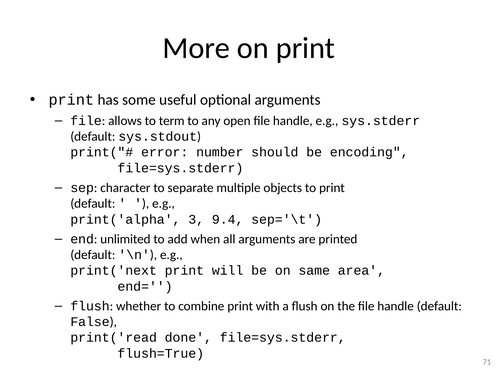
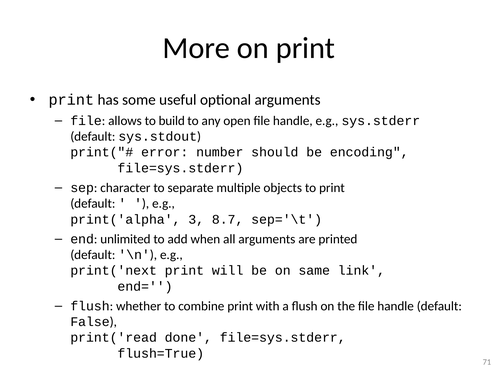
term: term -> build
9.4: 9.4 -> 8.7
area: area -> link
